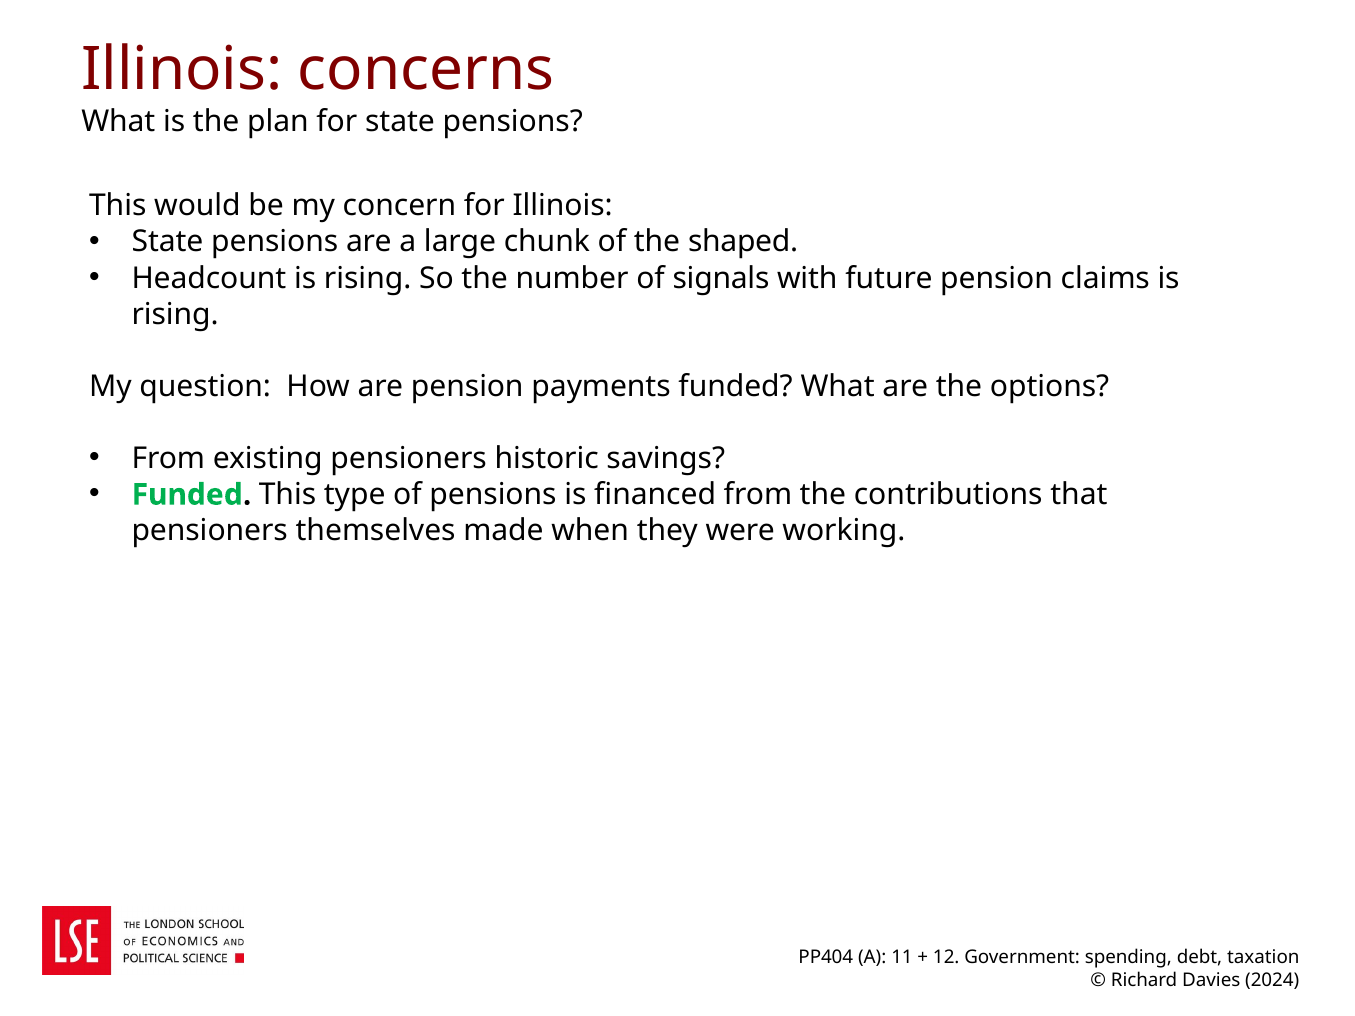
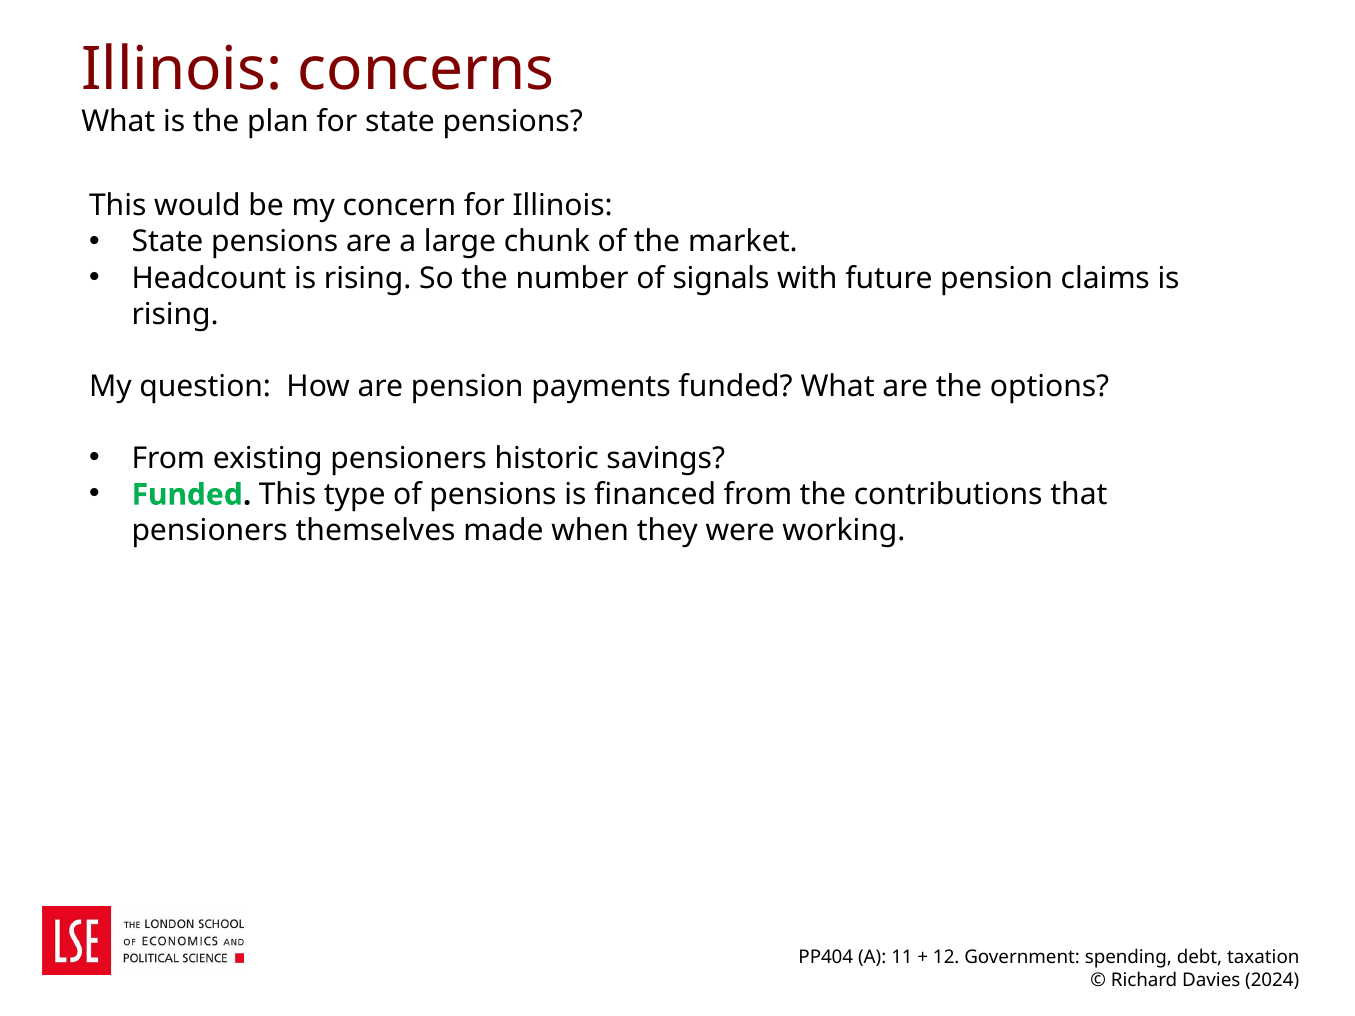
shaped: shaped -> market
